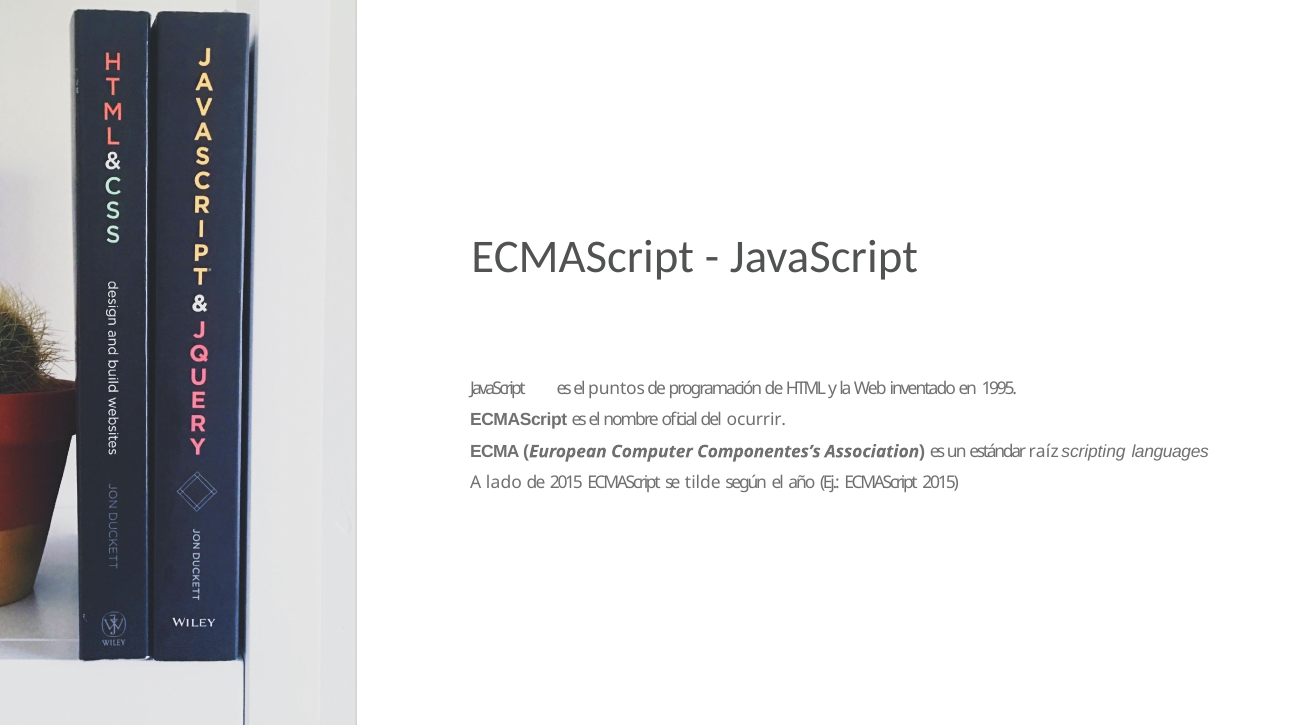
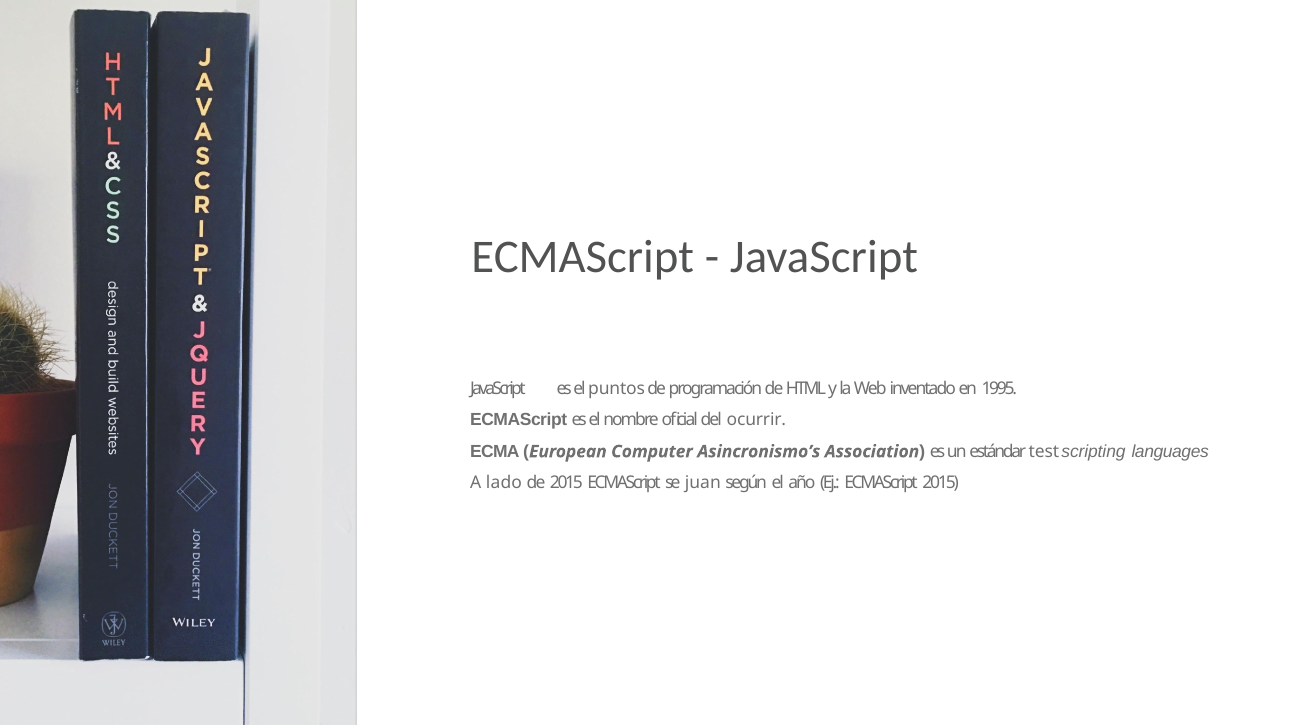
Componentes’s: Componentes’s -> Asincronismo’s
raíz: raíz -> test
tilde: tilde -> juan
